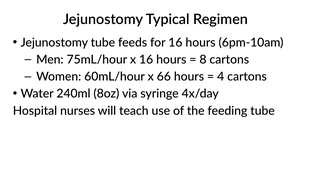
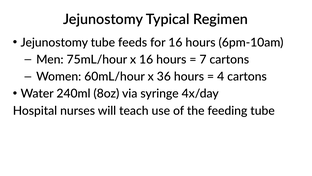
8: 8 -> 7
66: 66 -> 36
